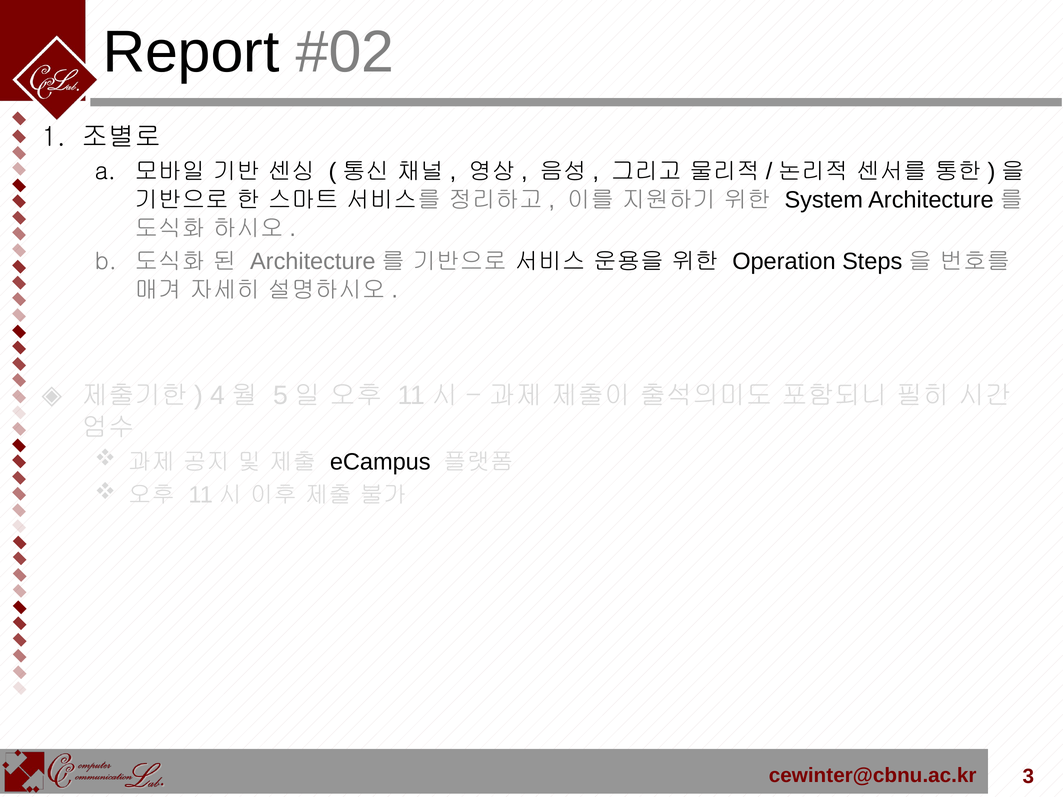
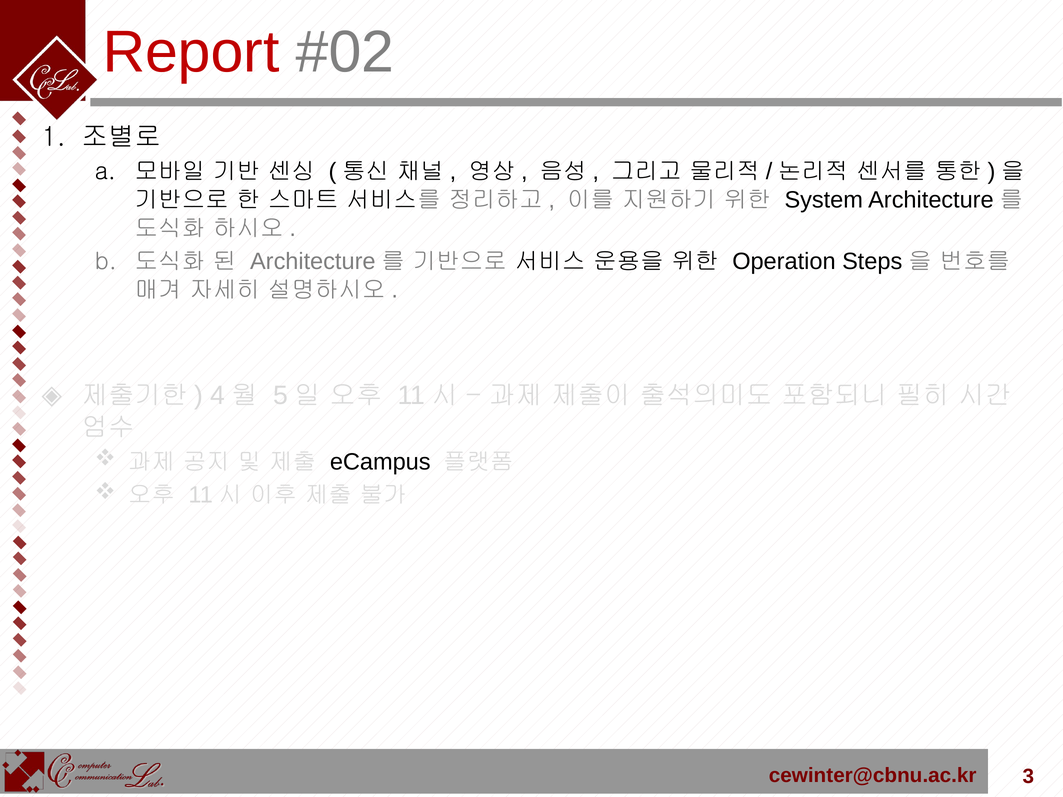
Report colour: black -> red
